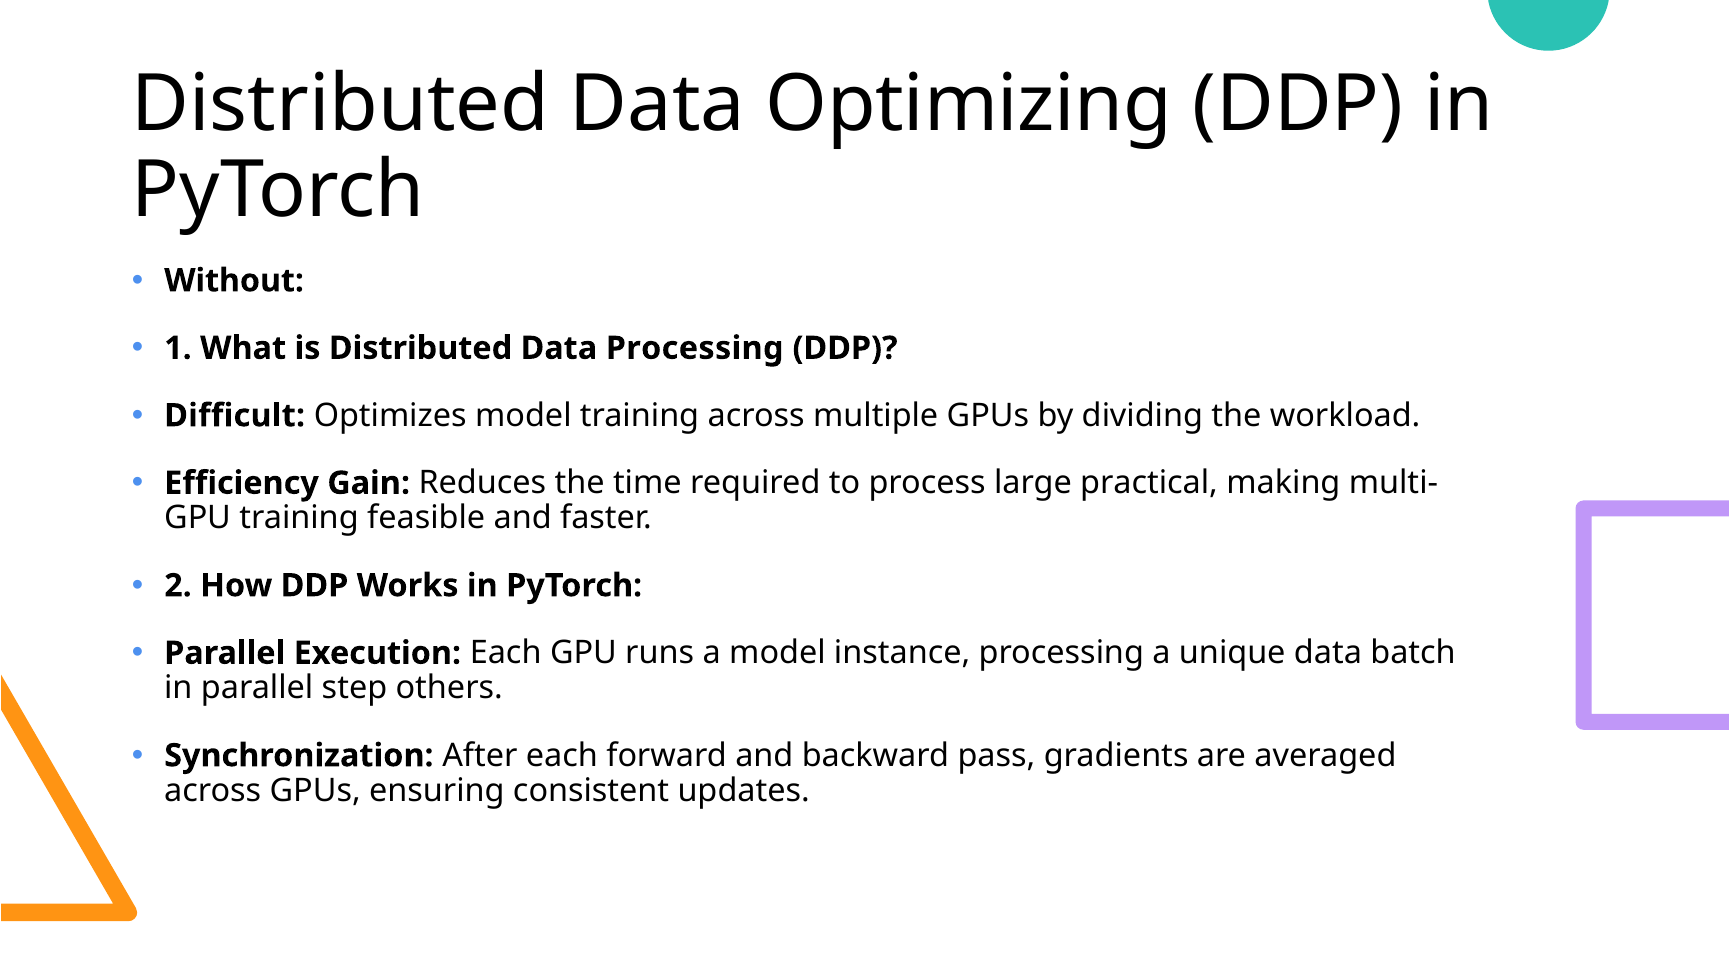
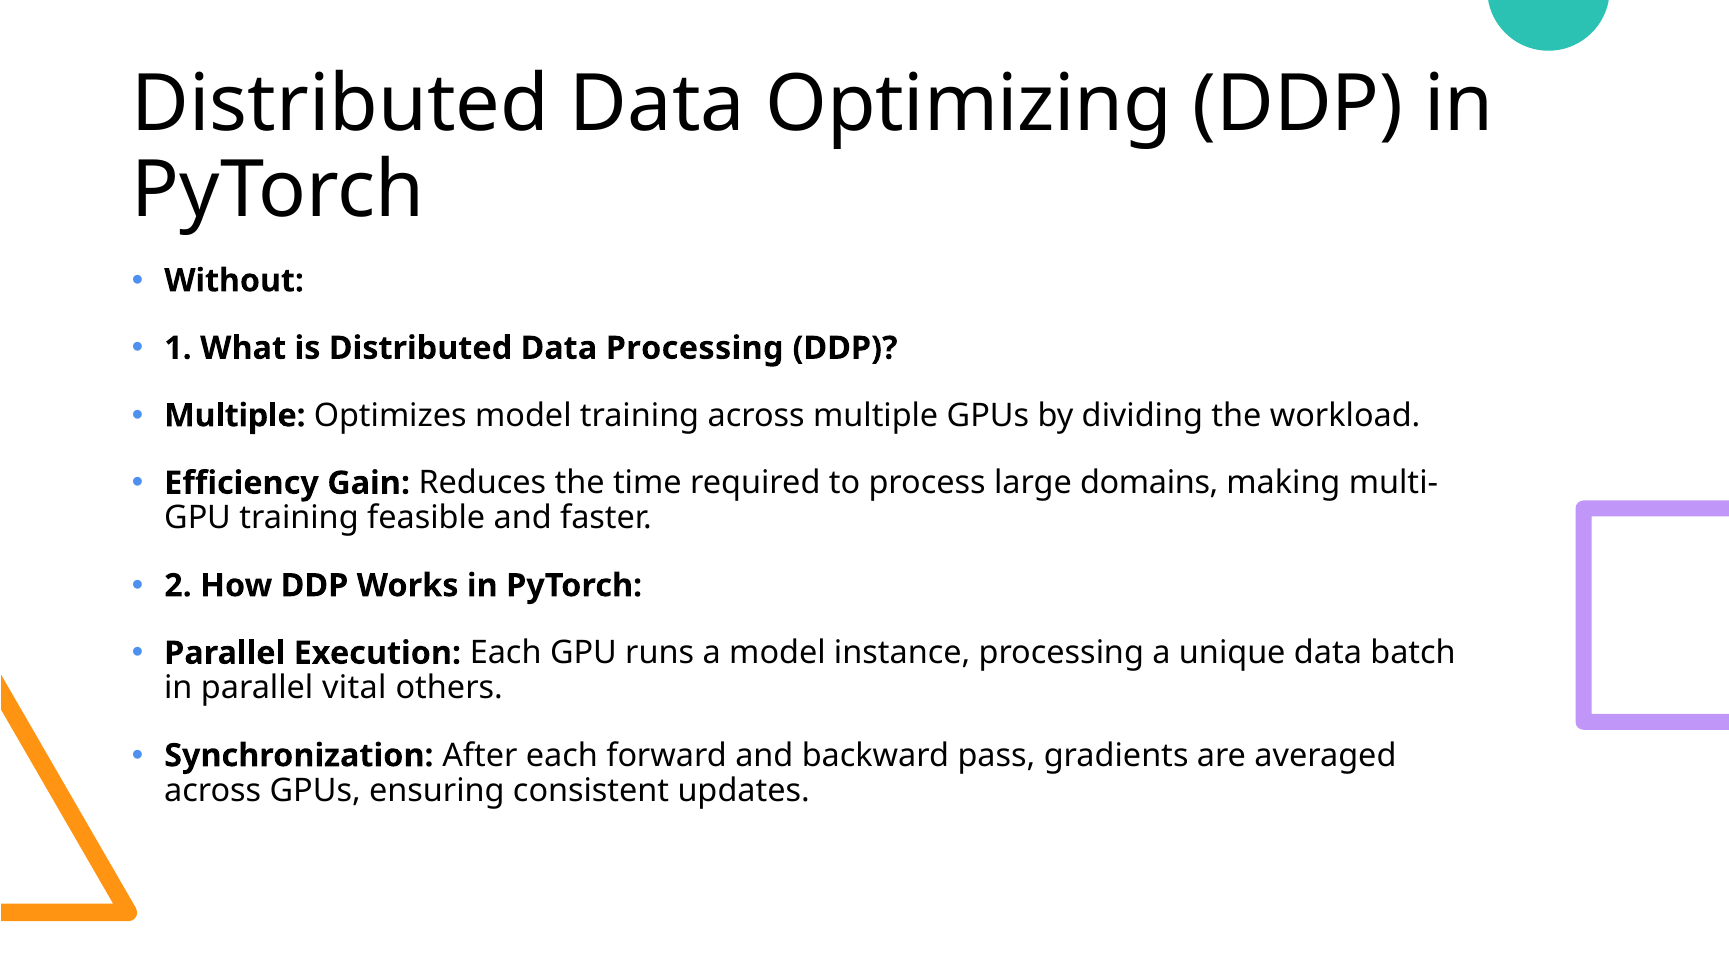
Difficult at (235, 415): Difficult -> Multiple
practical: practical -> domains
step: step -> vital
